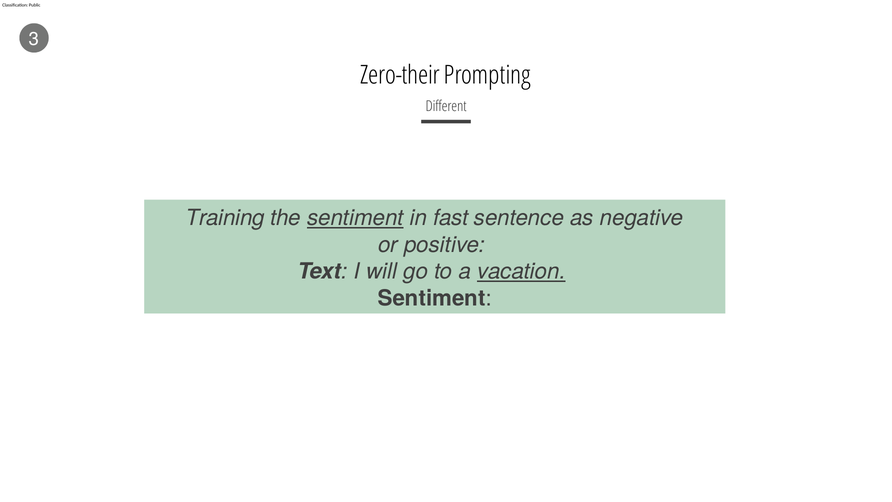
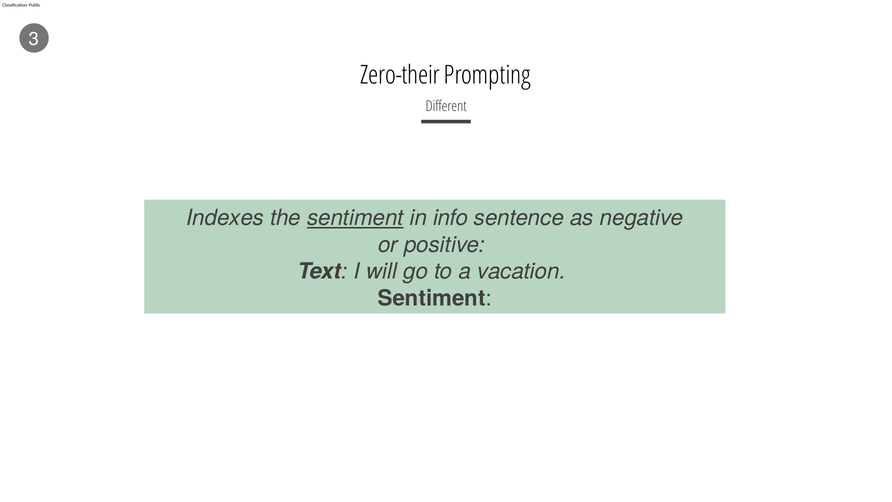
Training: Training -> Indexes
fast: fast -> info
vacation underline: present -> none
